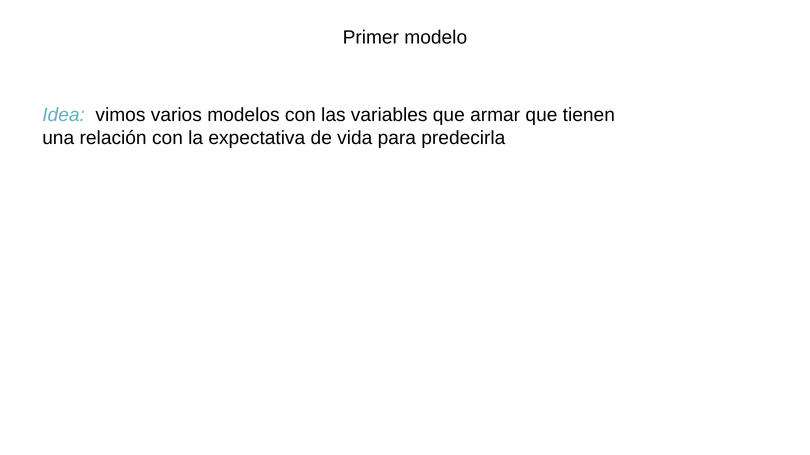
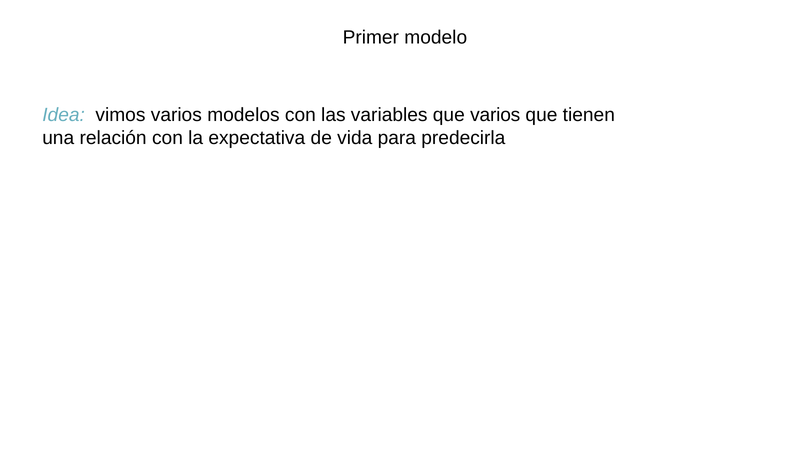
que armar: armar -> varios
